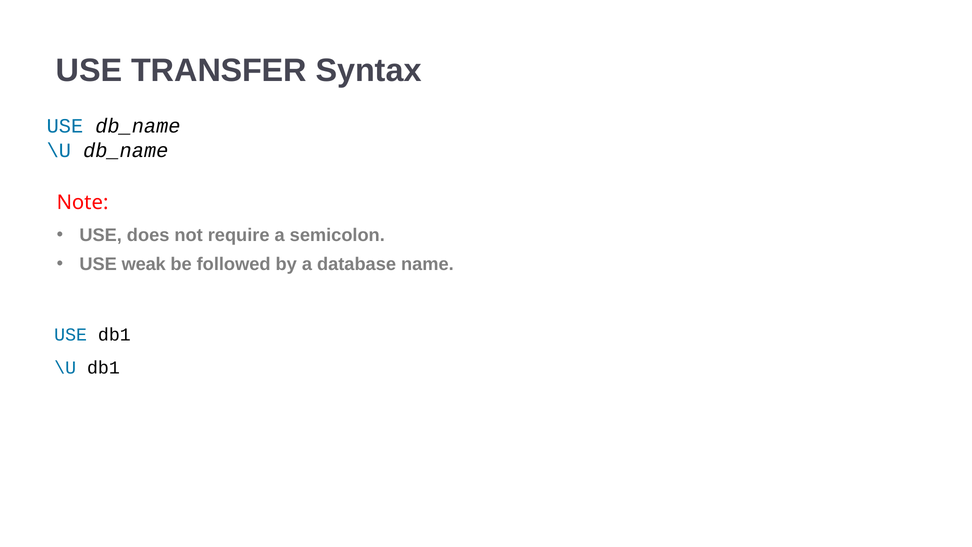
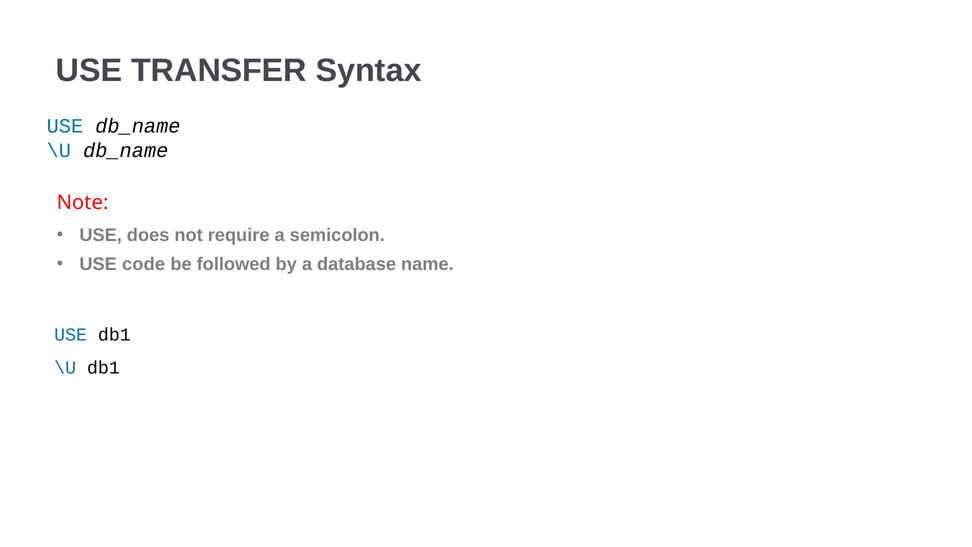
weak: weak -> code
